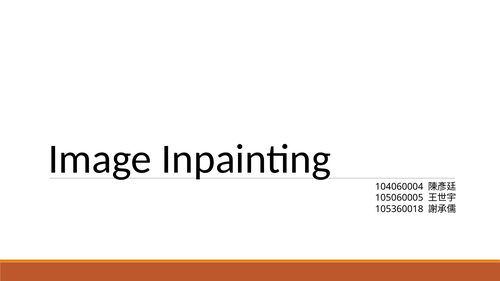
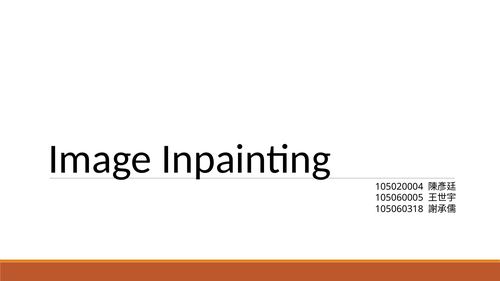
104060004: 104060004 -> 105020004
105360018: 105360018 -> 105060318
